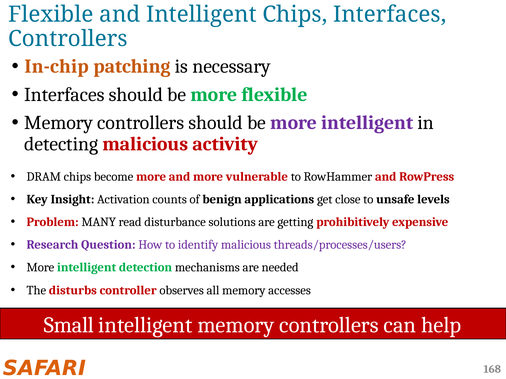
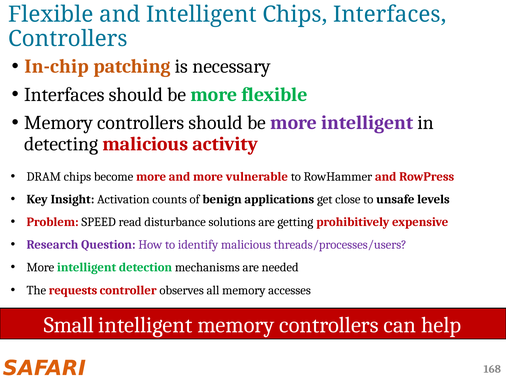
MANY: MANY -> SPEED
disturbs: disturbs -> requests
